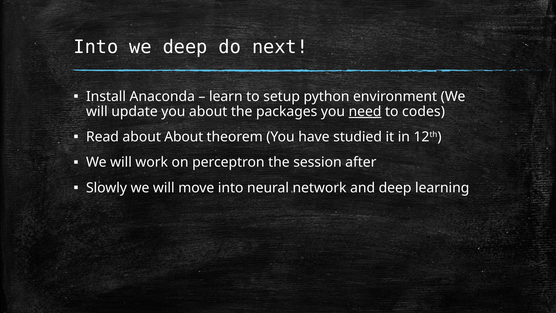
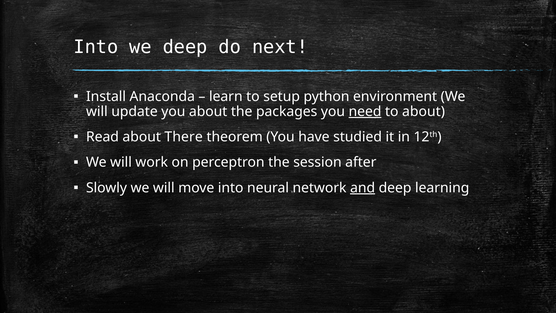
to codes: codes -> about
about About: About -> There
and underline: none -> present
